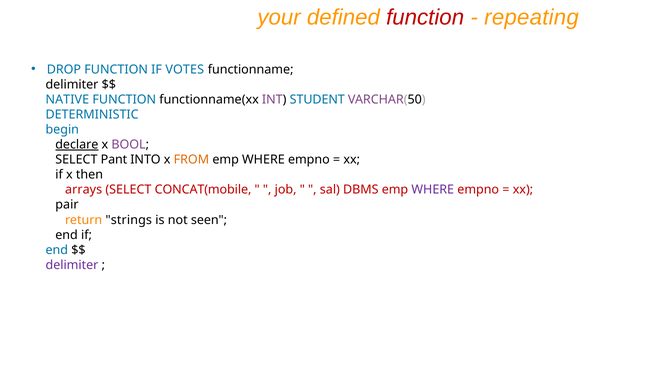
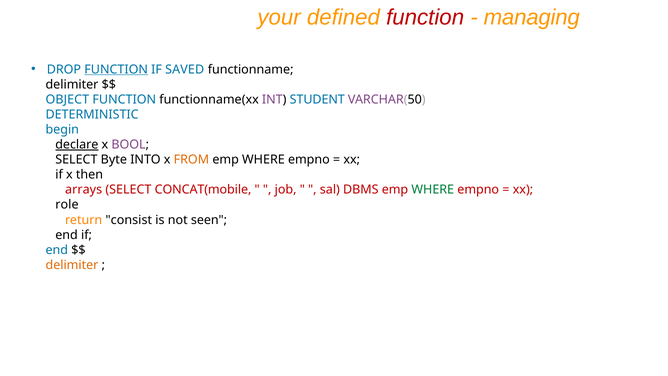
repeating: repeating -> managing
FUNCTION at (116, 69) underline: none -> present
VOTES: VOTES -> SAVED
NATIVE: NATIVE -> OBJECT
Pant: Pant -> Byte
WHERE at (433, 190) colour: purple -> green
pair: pair -> role
strings: strings -> consist
delimiter at (72, 265) colour: purple -> orange
